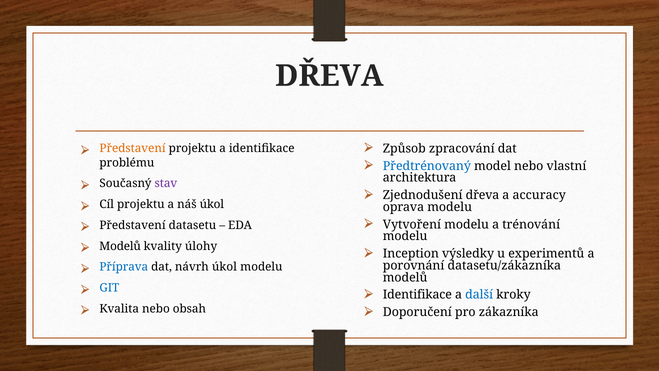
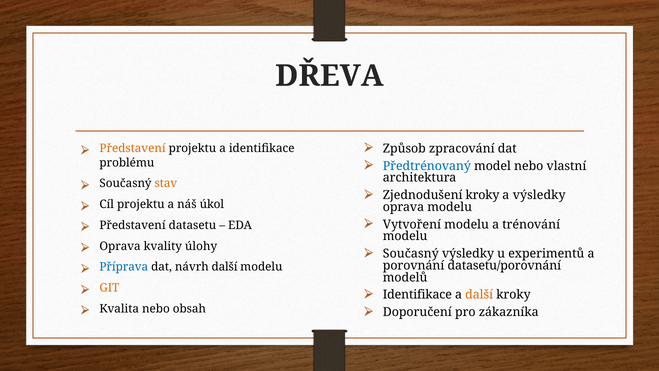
stav colour: purple -> orange
Zjednodušení dřeva: dřeva -> kroky
a accuracy: accuracy -> výsledky
Modelů at (120, 246): Modelů -> Oprava
Inception at (411, 254): Inception -> Současný
datasetu/zákazníka: datasetu/zákazníka -> datasetu/porovnání
návrh úkol: úkol -> další
GIT colour: blue -> orange
další at (479, 295) colour: blue -> orange
